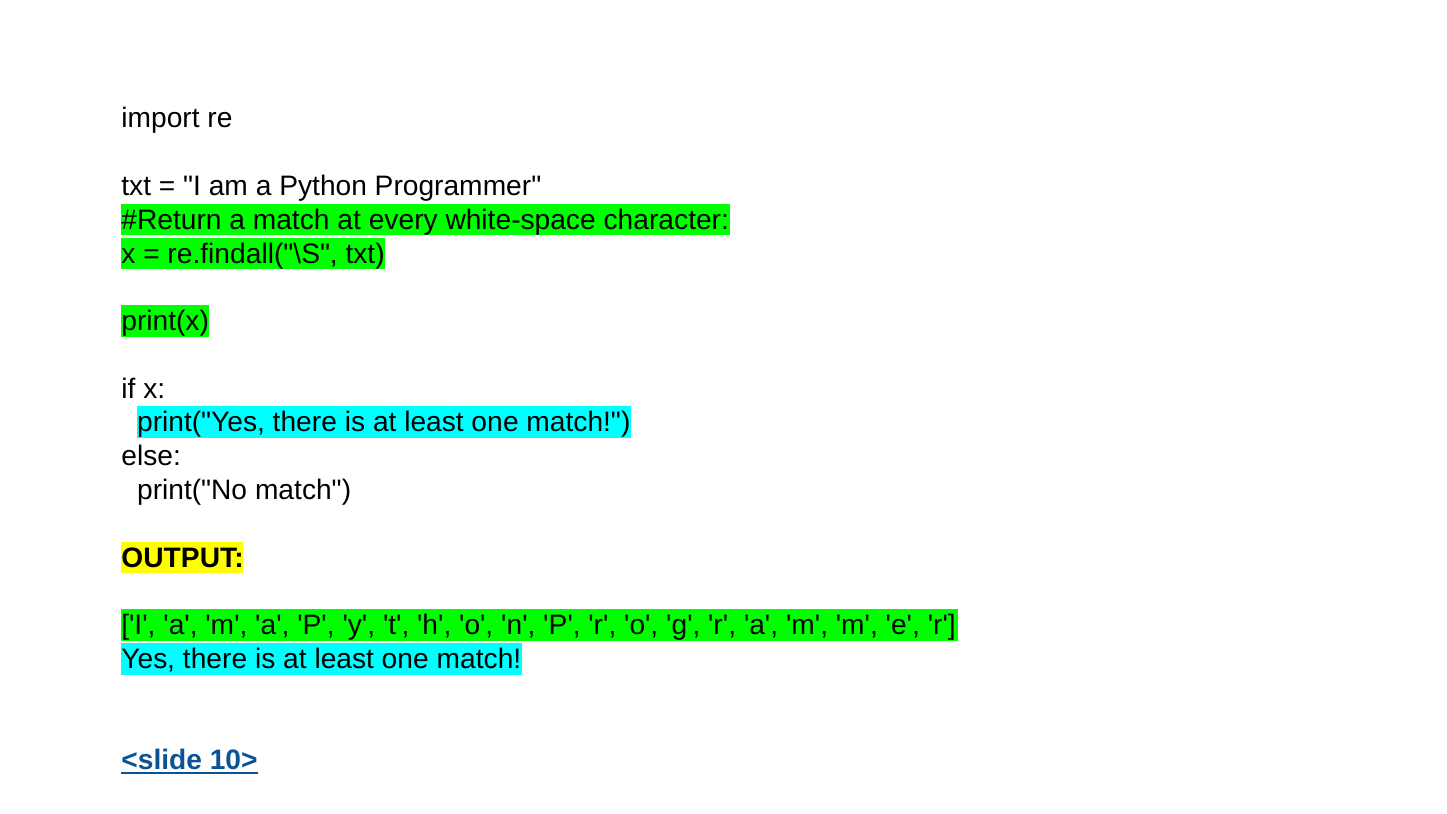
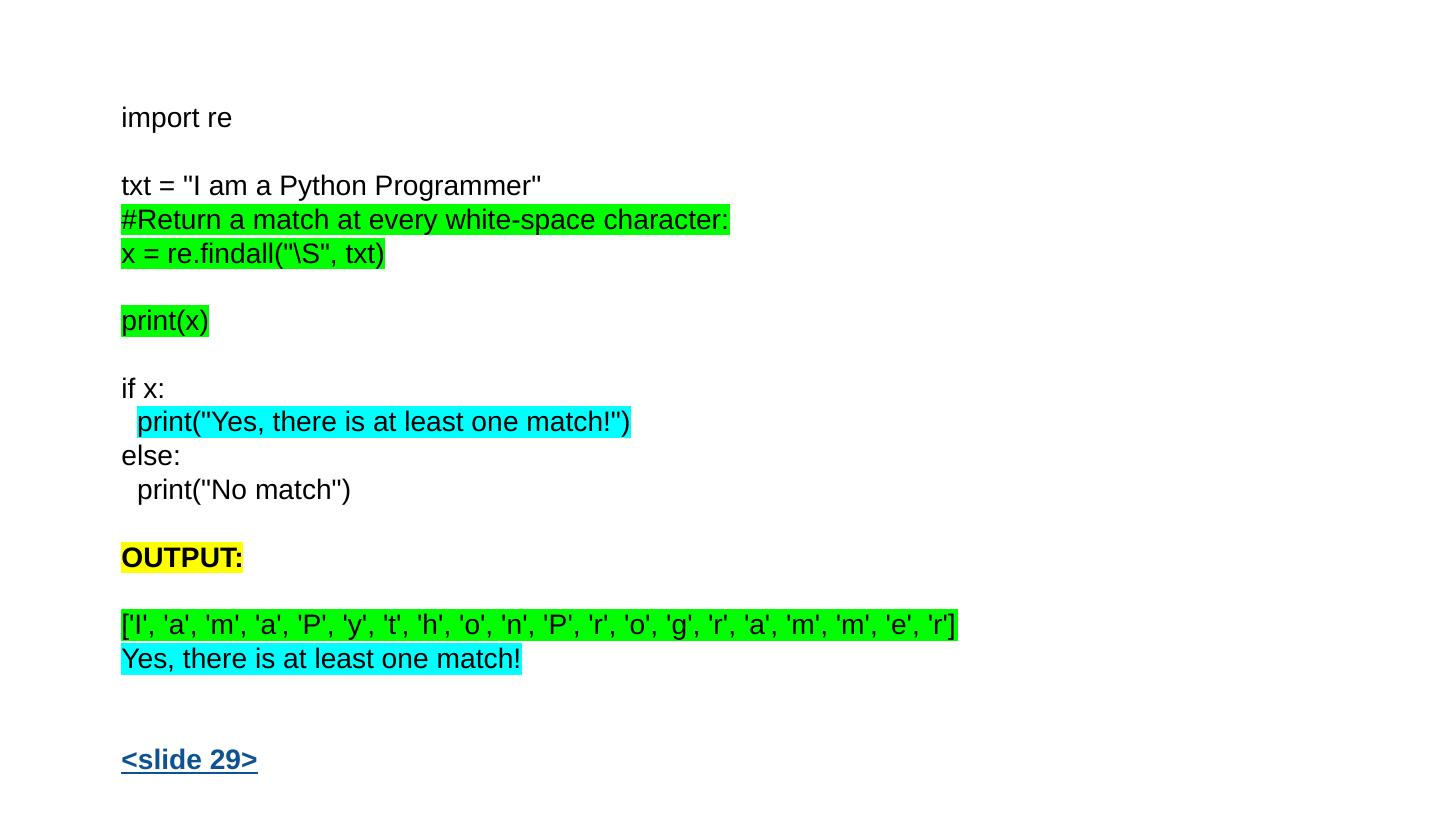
10>: 10> -> 29>
